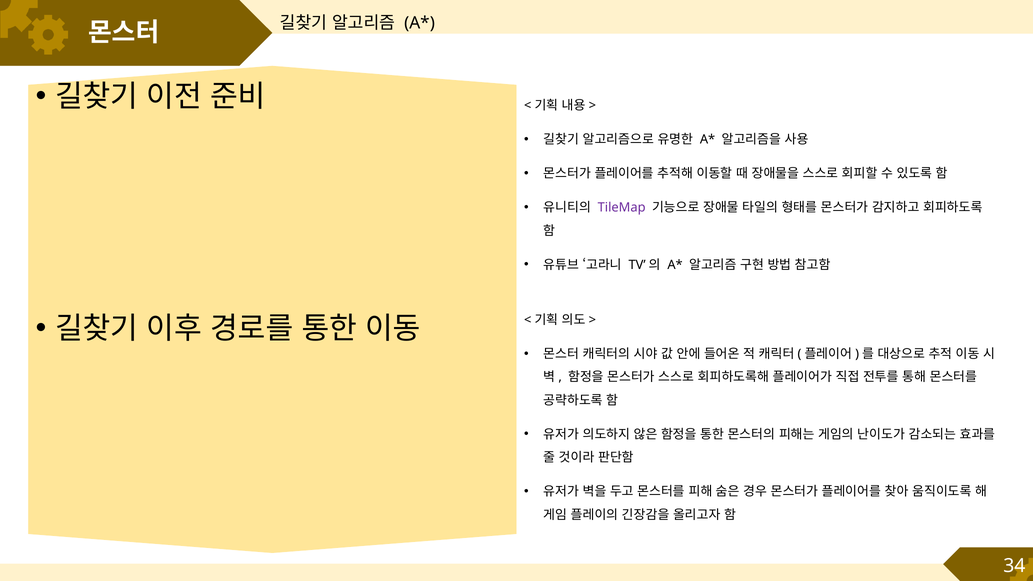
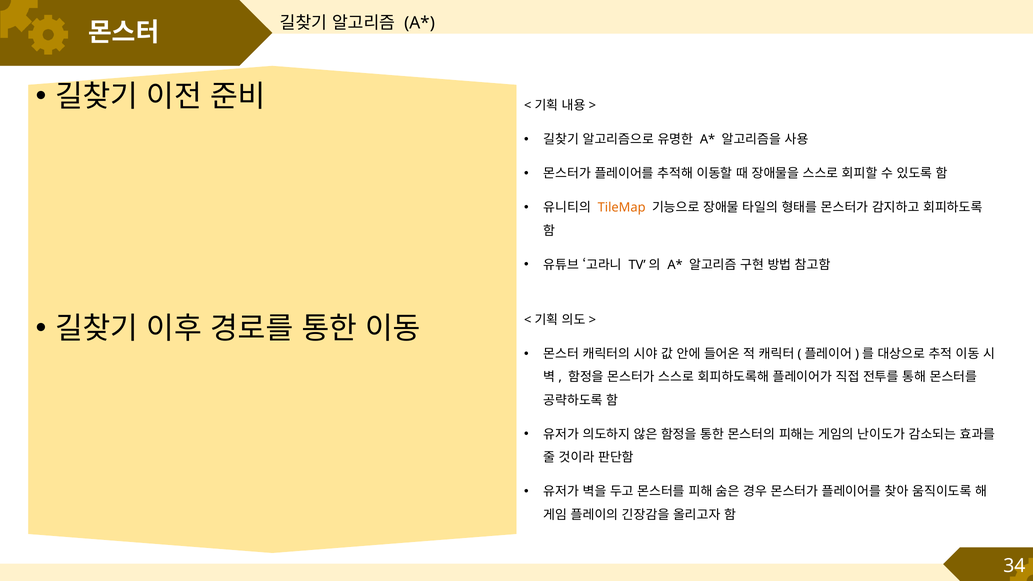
TileMap colour: purple -> orange
